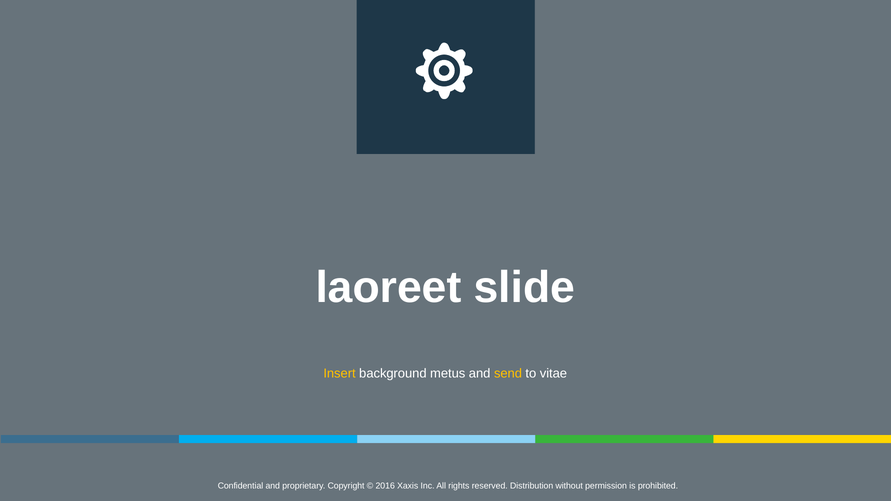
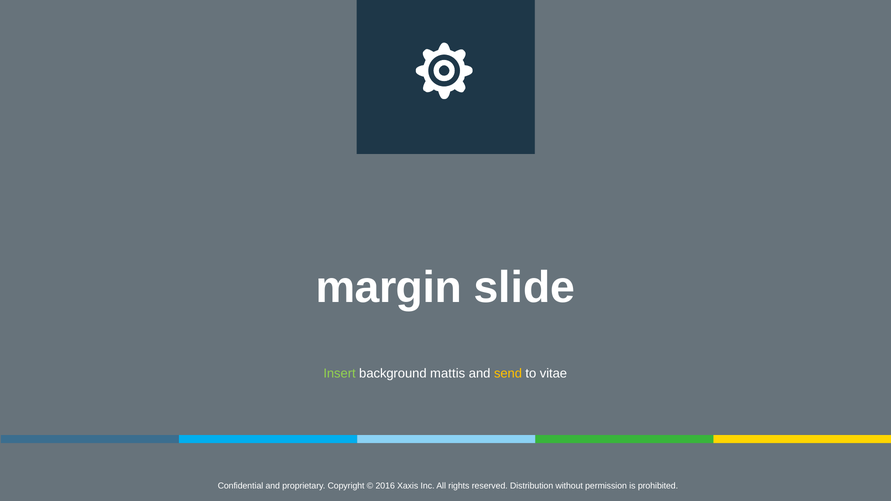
laoreet: laoreet -> margin
Insert colour: yellow -> light green
metus: metus -> mattis
